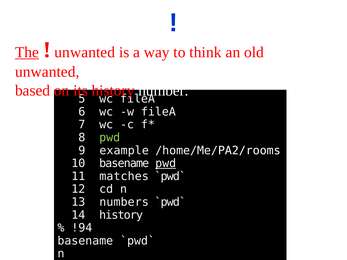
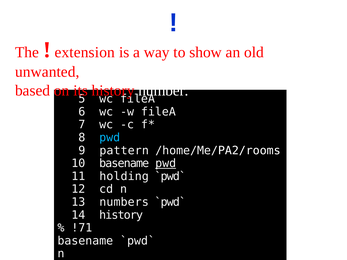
The underline: present -> none
unwanted at (85, 52): unwanted -> extension
think: think -> show
pwd at (110, 138) colour: light green -> light blue
example: example -> pattern
matches: matches -> holding
!94: !94 -> !71
